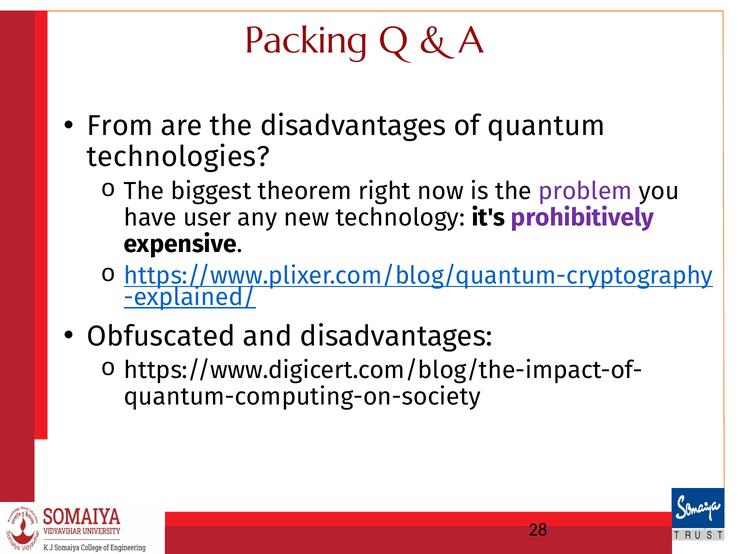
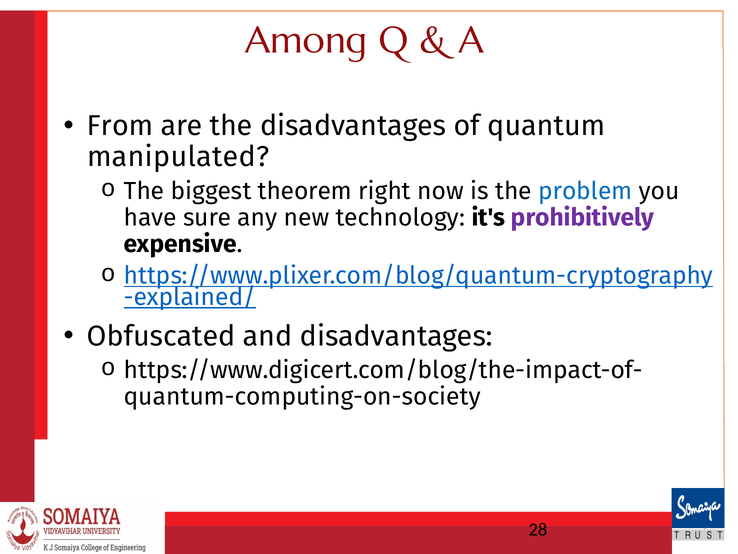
Packing: Packing -> Among
technologies: technologies -> manipulated
problem colour: purple -> blue
user: user -> sure
